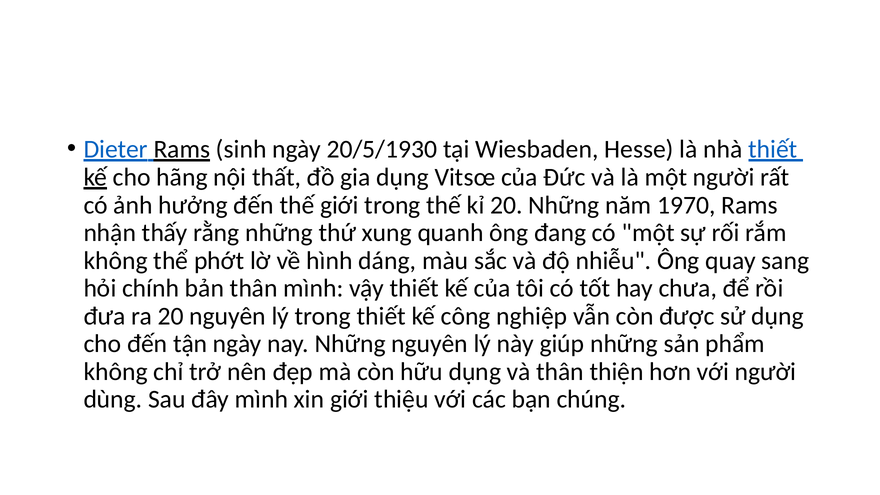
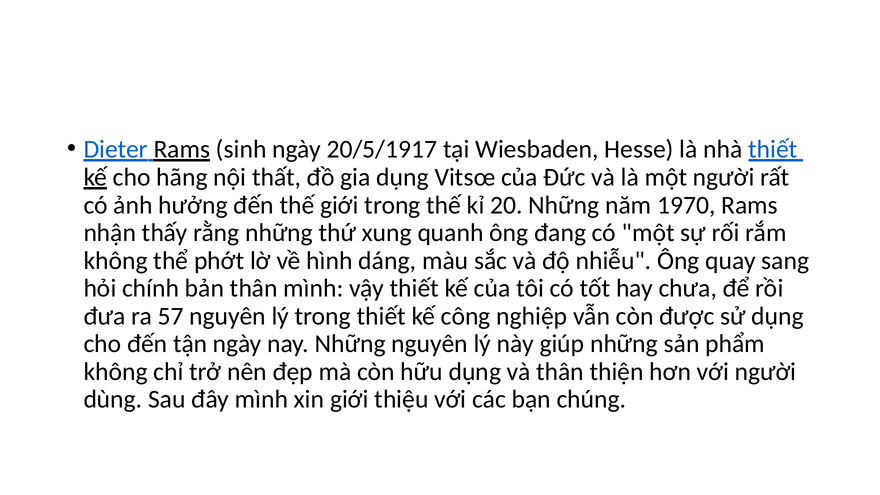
20/5/1930: 20/5/1930 -> 20/5/1917
ra 20: 20 -> 57
